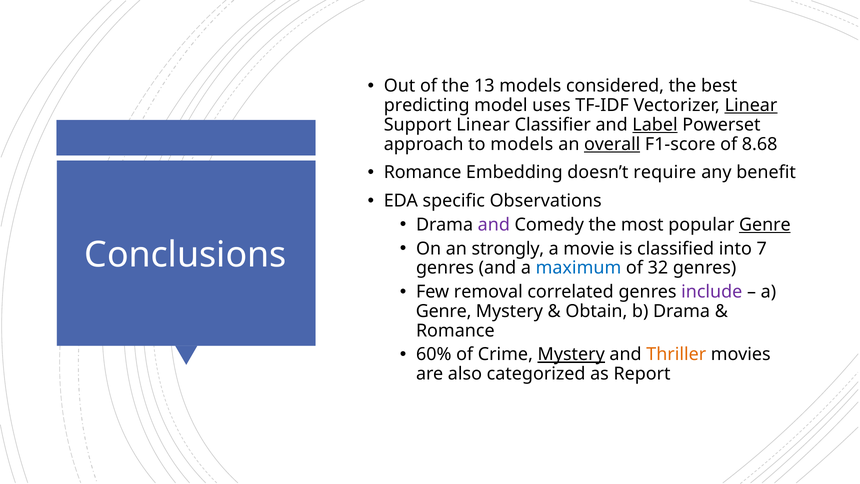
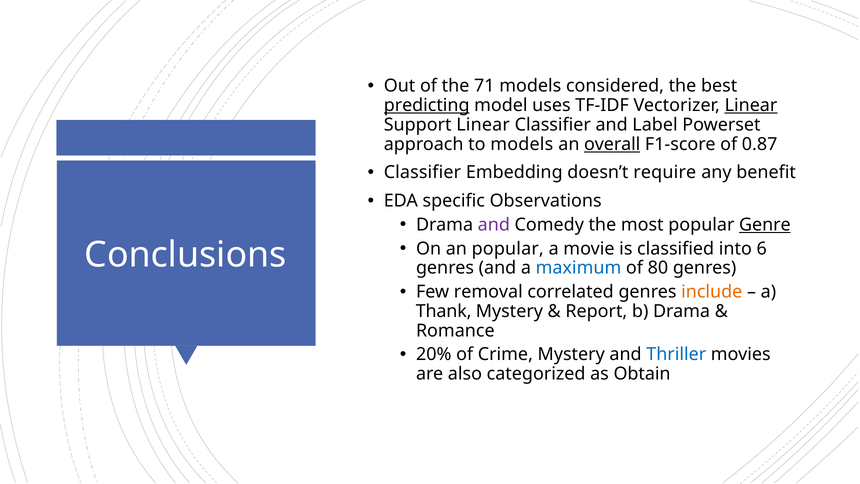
13: 13 -> 71
predicting underline: none -> present
Label underline: present -> none
8.68: 8.68 -> 0.87
Romance at (423, 172): Romance -> Classifier
an strongly: strongly -> popular
7: 7 -> 6
32: 32 -> 80
include colour: purple -> orange
Genre at (444, 311): Genre -> Thank
Obtain: Obtain -> Report
60%: 60% -> 20%
Mystery at (571, 354) underline: present -> none
Thriller colour: orange -> blue
Report: Report -> Obtain
